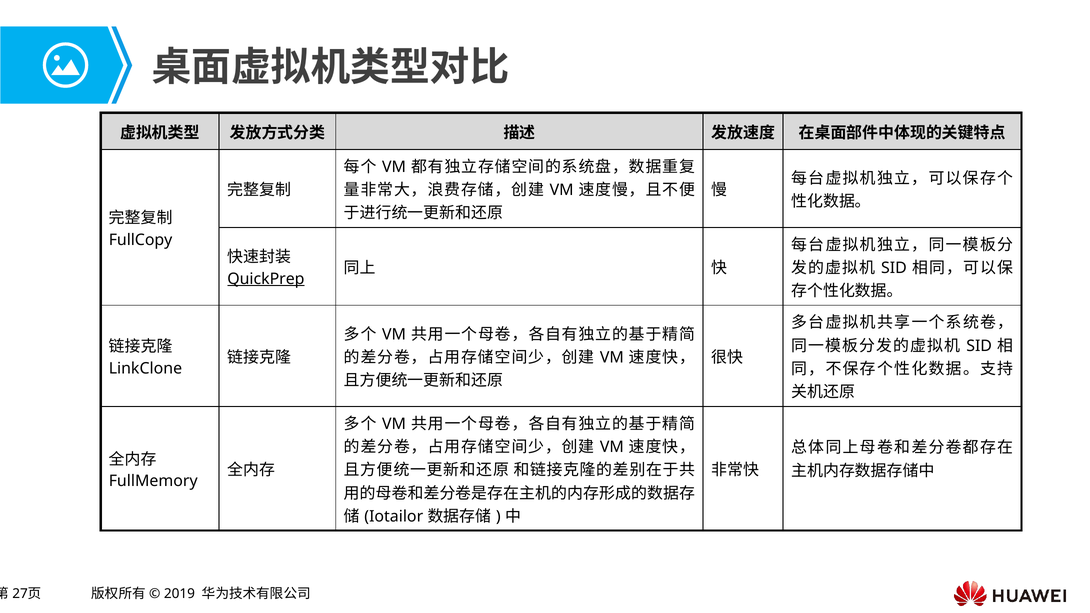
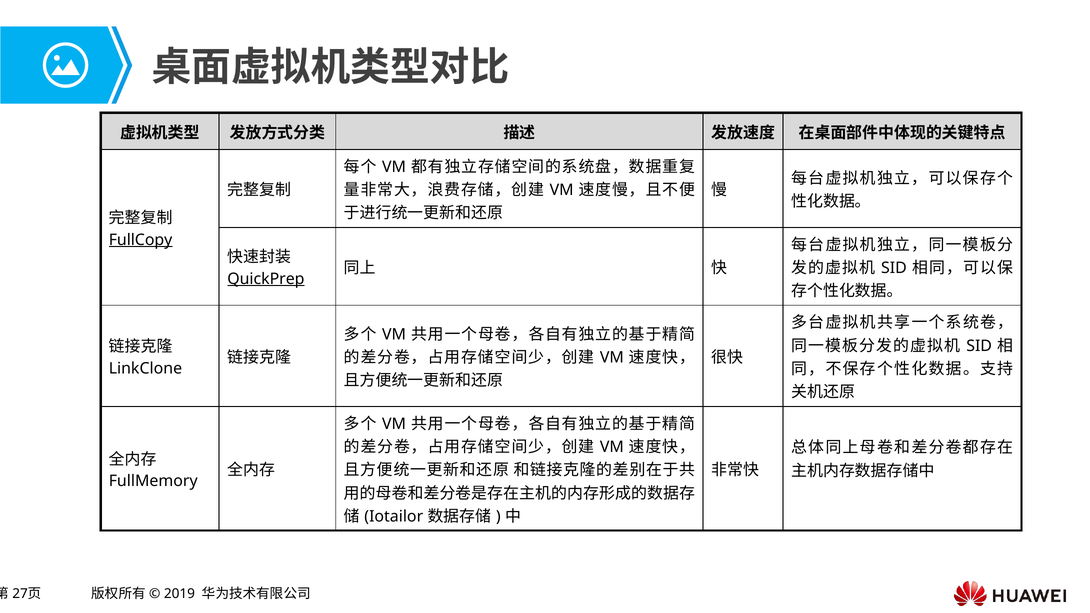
FullCopy underline: none -> present
